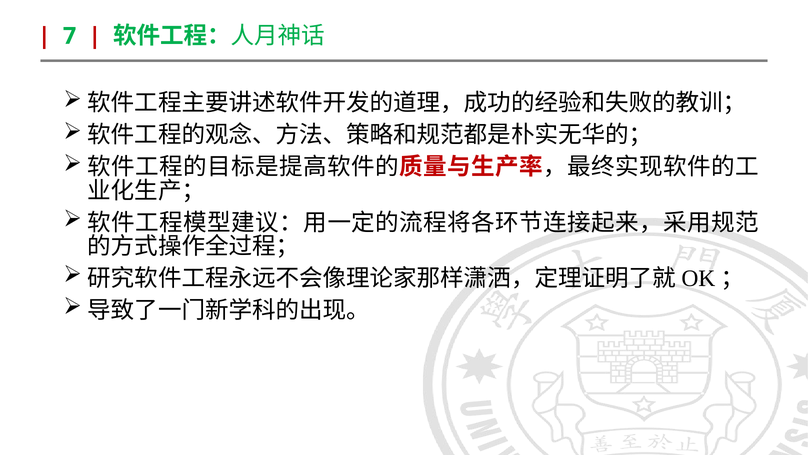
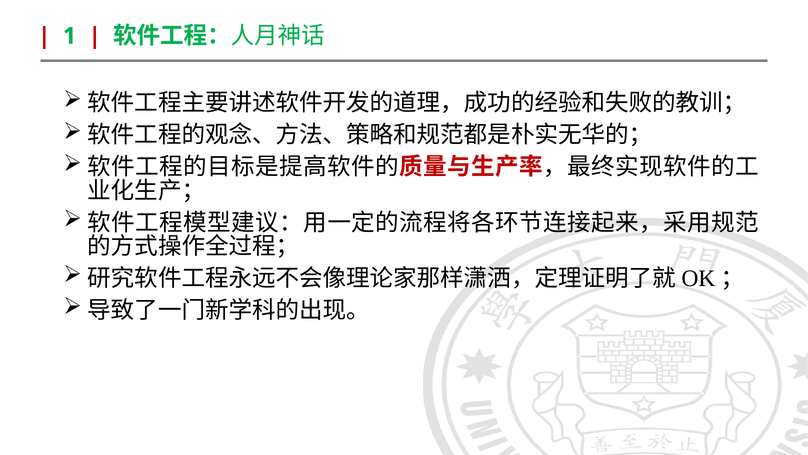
7: 7 -> 1
